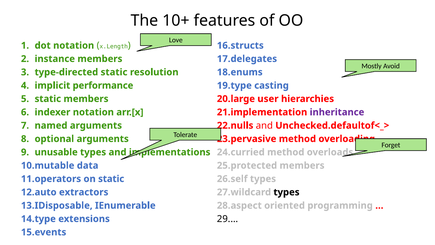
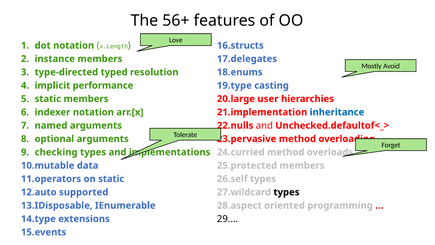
10+: 10+ -> 56+
type-directed static: static -> typed
inheritance colour: purple -> blue
unusable: unusable -> checking
extractors: extractors -> supported
